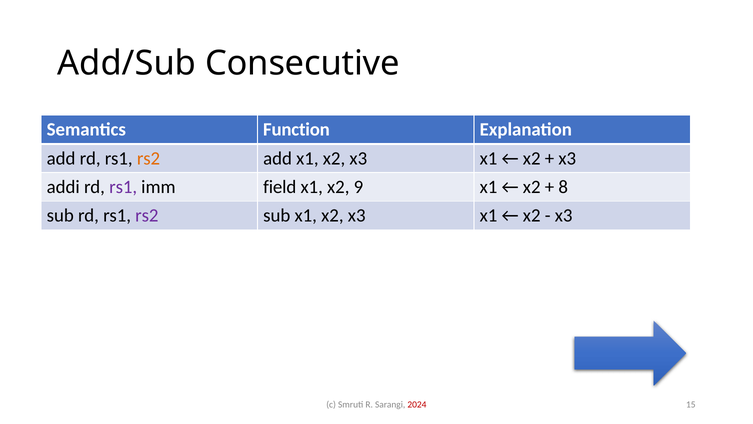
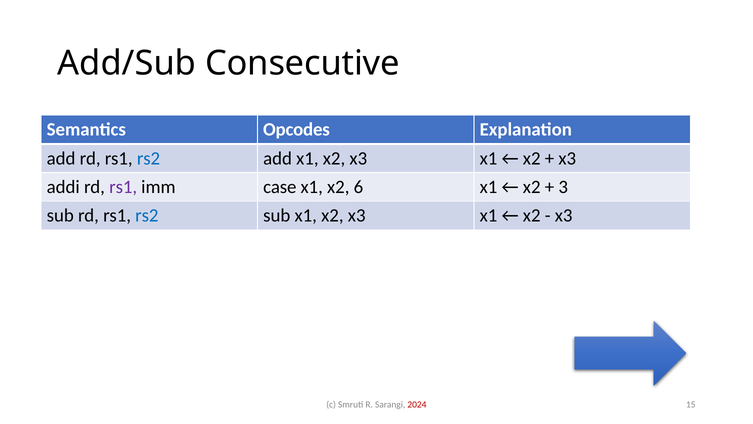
Function: Function -> Opcodes
rs2 at (149, 158) colour: orange -> blue
field: field -> case
9: 9 -> 6
8: 8 -> 3
rs2 at (147, 216) colour: purple -> blue
